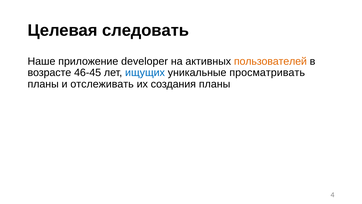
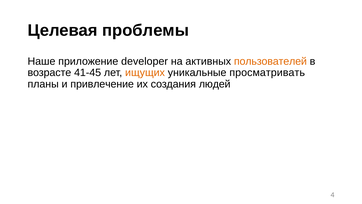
следовать: следовать -> проблемы
46-45: 46-45 -> 41-45
ищущих colour: blue -> orange
отслеживать: отслеживать -> привлечение
создания планы: планы -> людей
